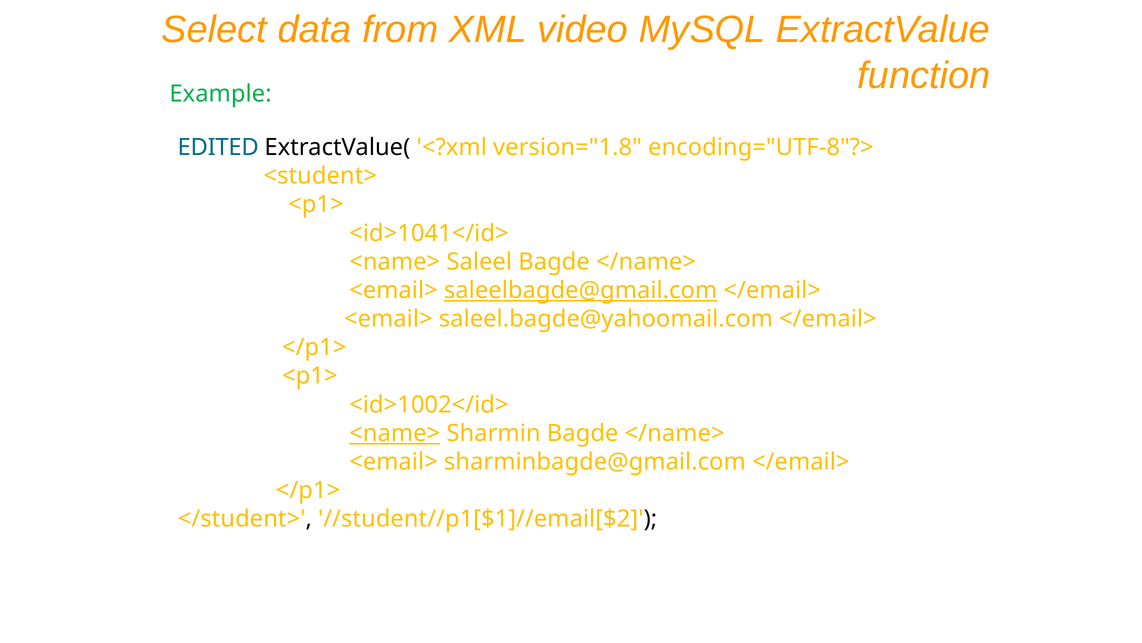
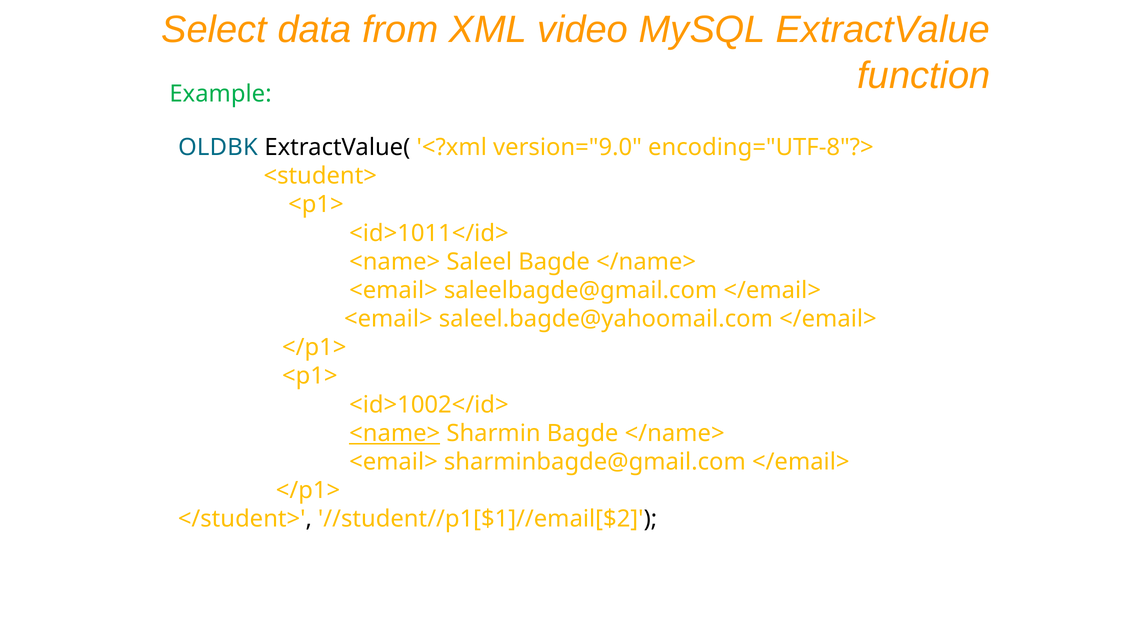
EDITED: EDITED -> OLDBK
version="1.8: version="1.8 -> version="9.0
<id>1041</id>: <id>1041</id> -> <id>1011</id>
saleelbagde@gmail.com underline: present -> none
